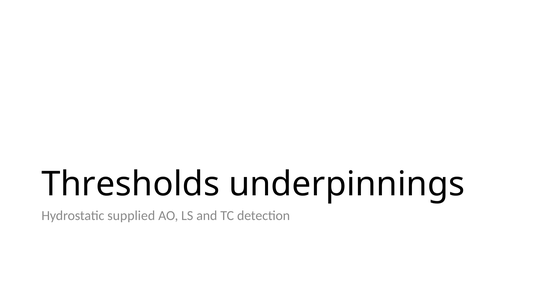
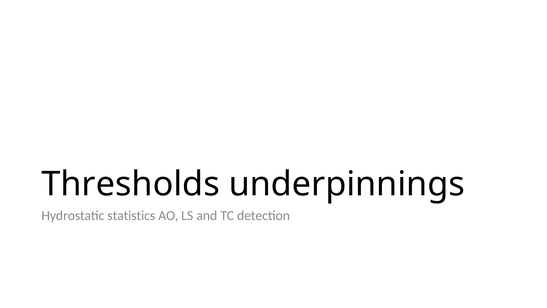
supplied: supplied -> statistics
